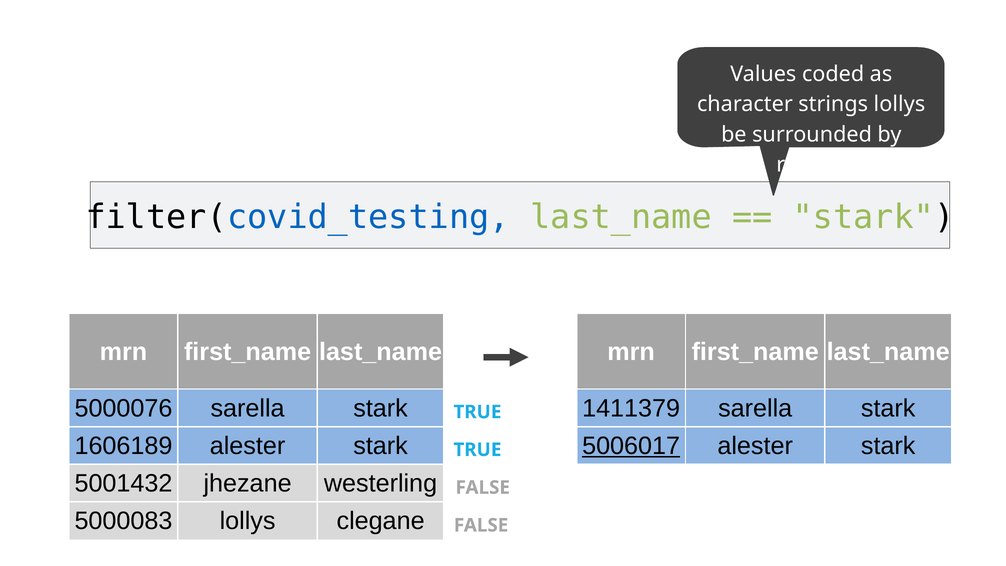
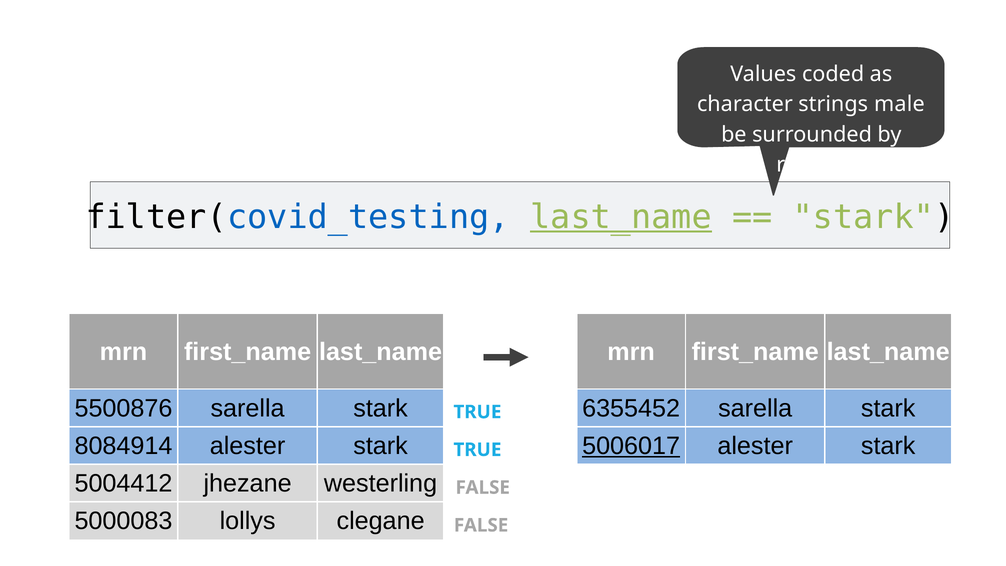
strings lollys: lollys -> male
last_name at (621, 217) underline: none -> present
5000076: 5000076 -> 5500876
1411379: 1411379 -> 6355452
1606189: 1606189 -> 8084914
5001432: 5001432 -> 5004412
